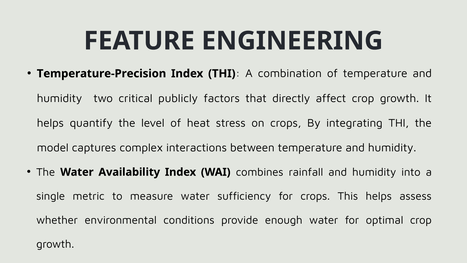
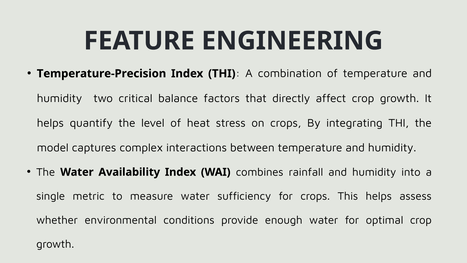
publicly: publicly -> balance
